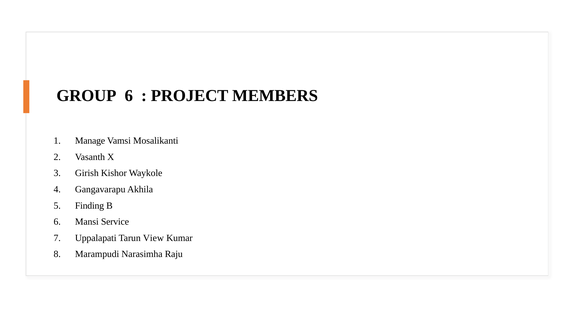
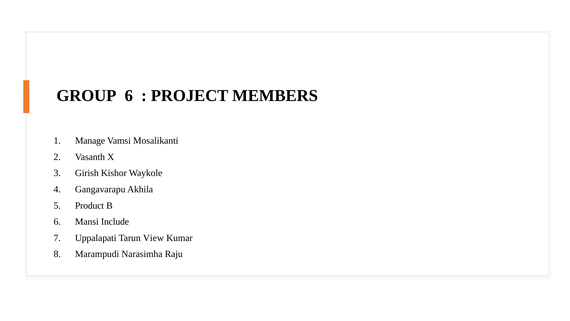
Finding: Finding -> Product
Service: Service -> Include
